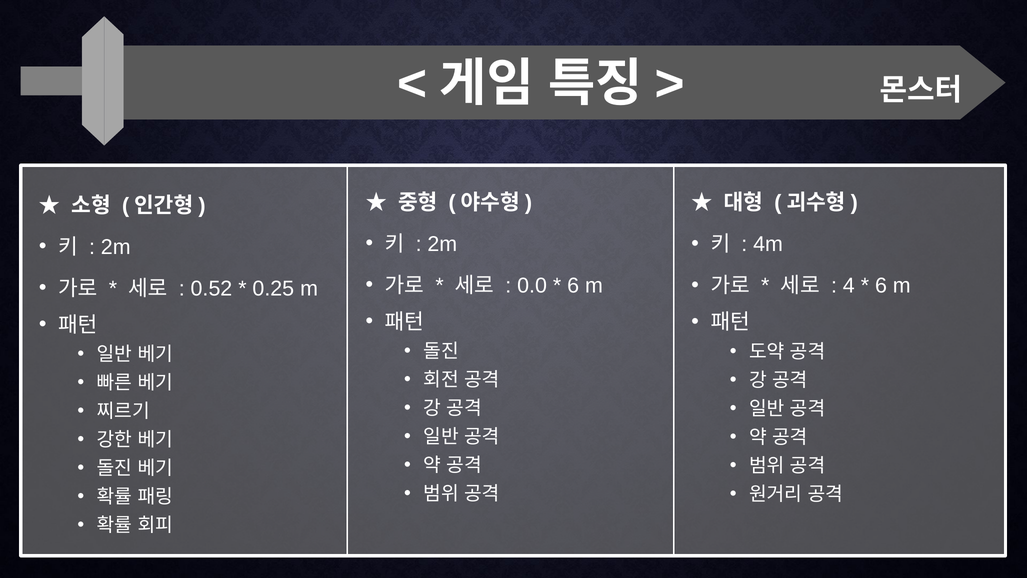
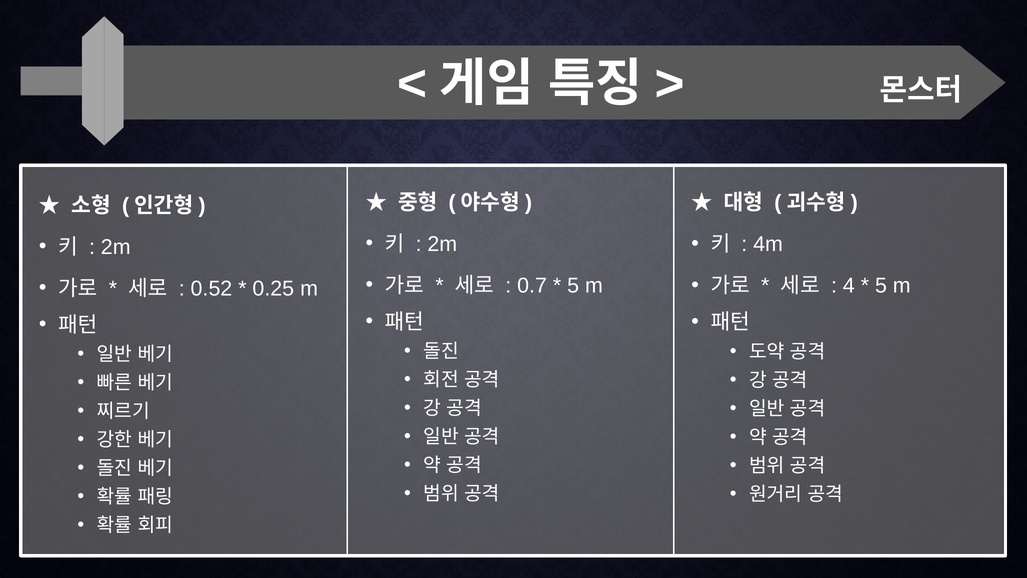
0.0: 0.0 -> 0.7
6 at (573, 285): 6 -> 5
6 at (881, 286): 6 -> 5
